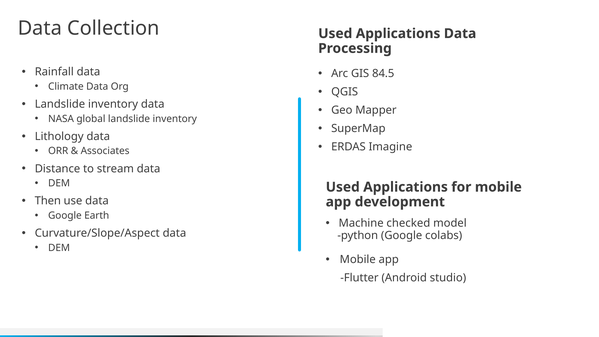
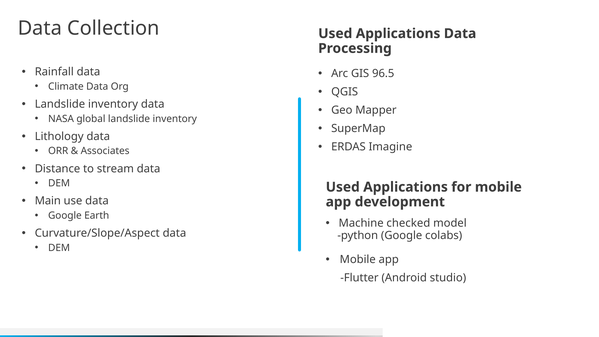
84.5: 84.5 -> 96.5
Then: Then -> Main
